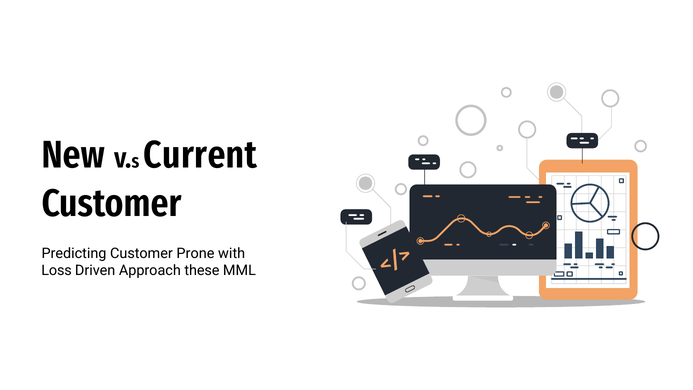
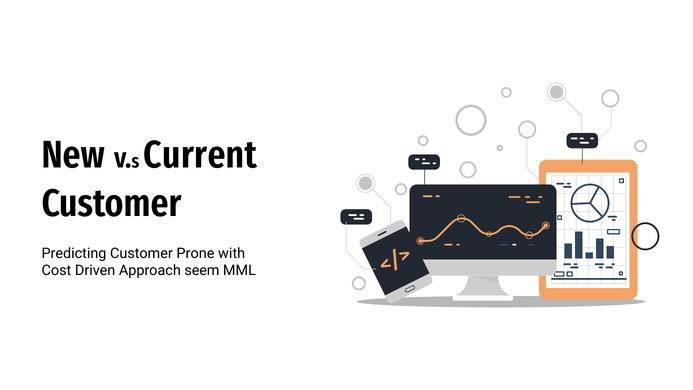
Loss: Loss -> Cost
these: these -> seem
